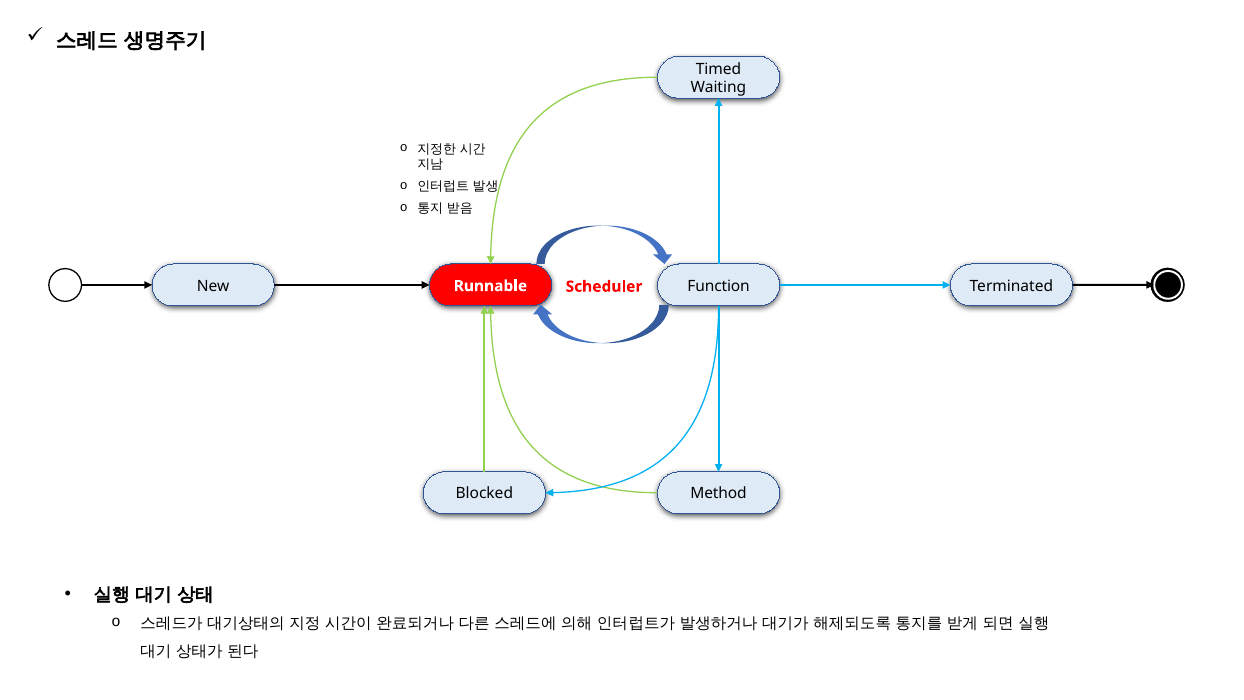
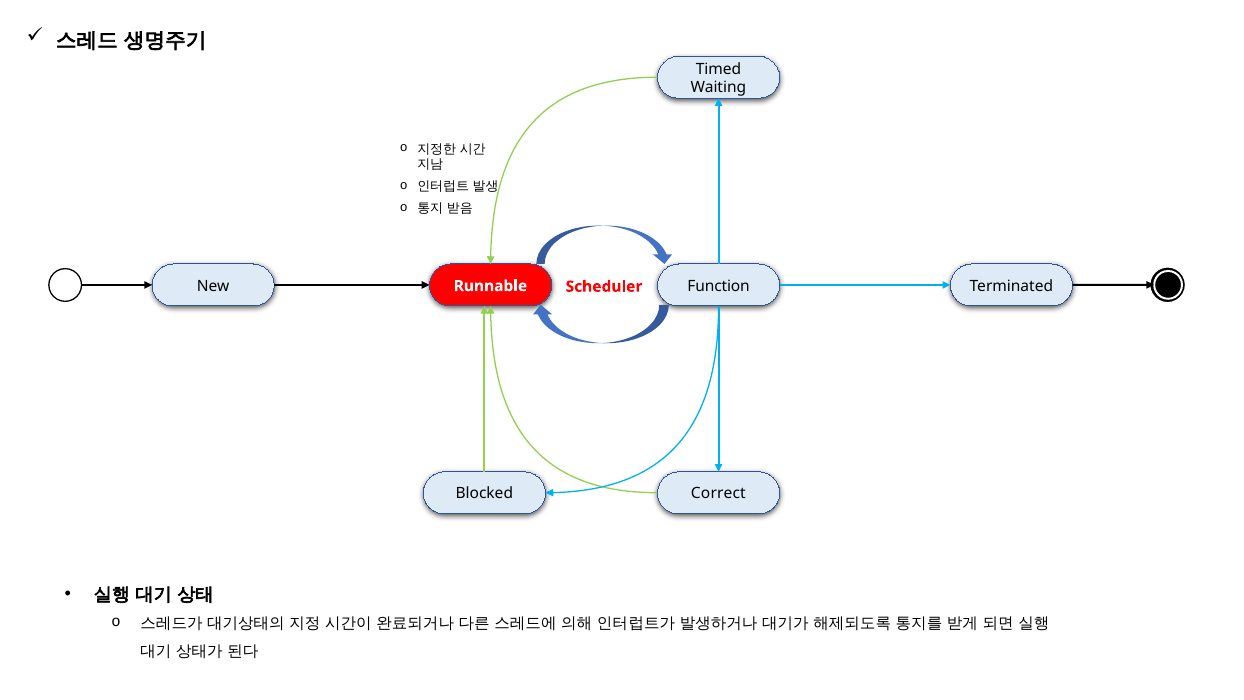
Method: Method -> Correct
